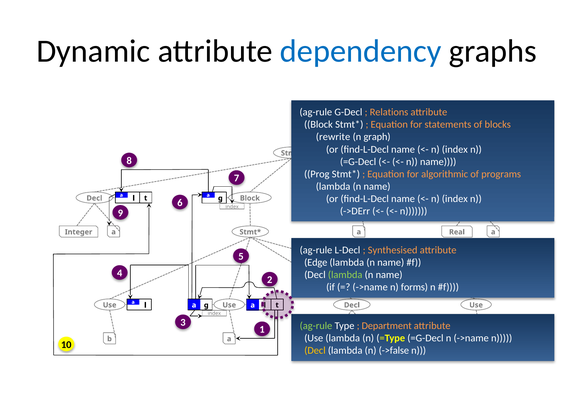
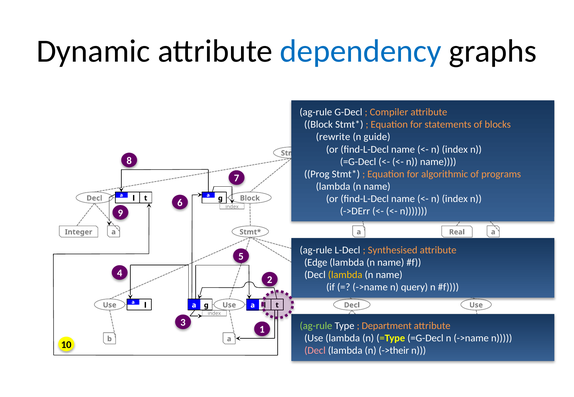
Relations: Relations -> Compiler
graph: graph -> guide
lambda at (345, 275) colour: light green -> yellow
forms: forms -> query
Decl at (315, 351) colour: yellow -> pink
->false: ->false -> ->their
